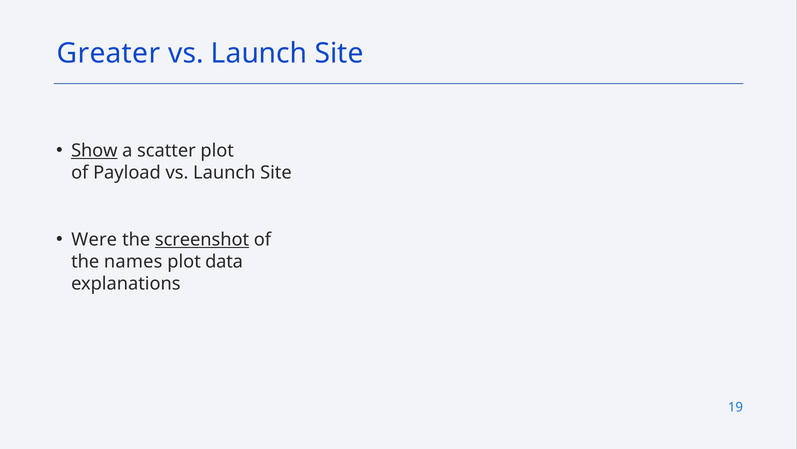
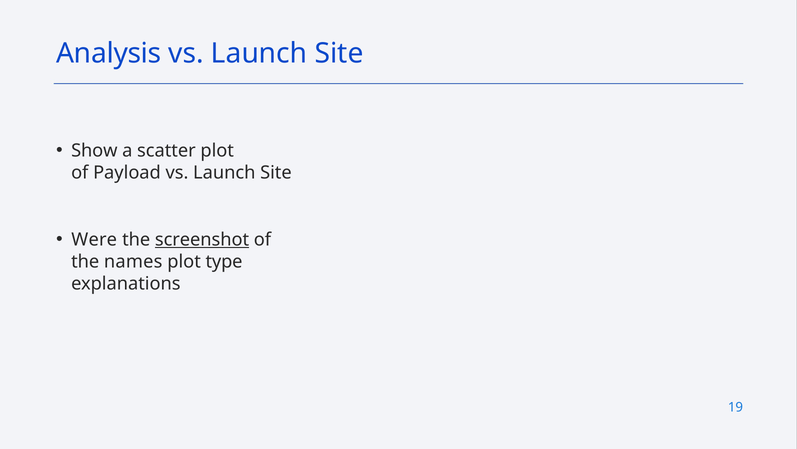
Greater: Greater -> Analysis
Show underline: present -> none
data: data -> type
